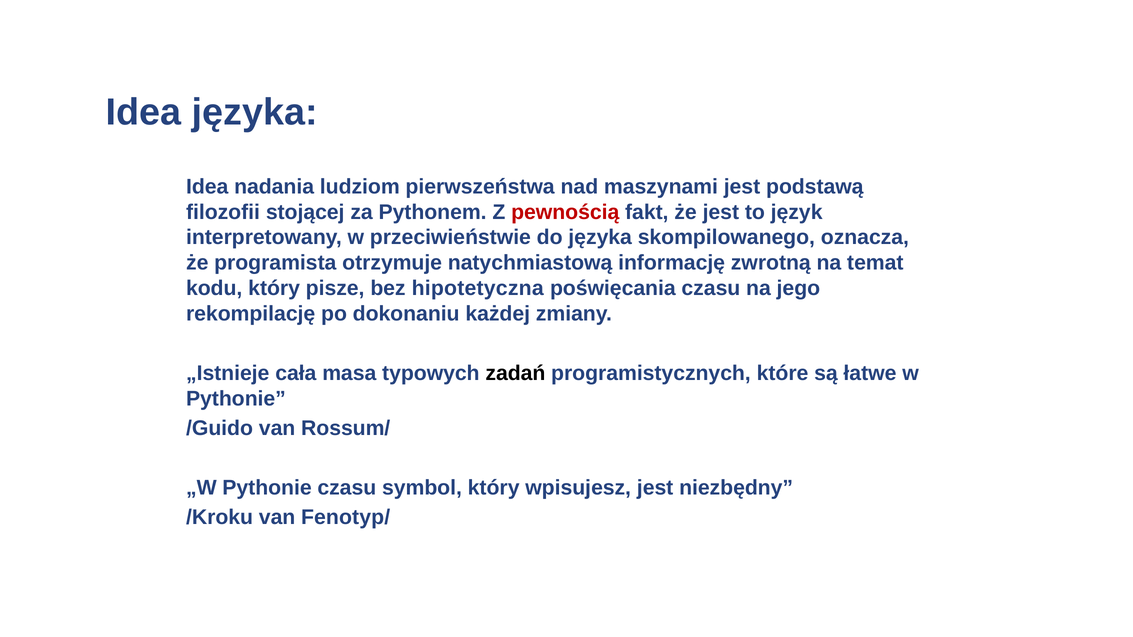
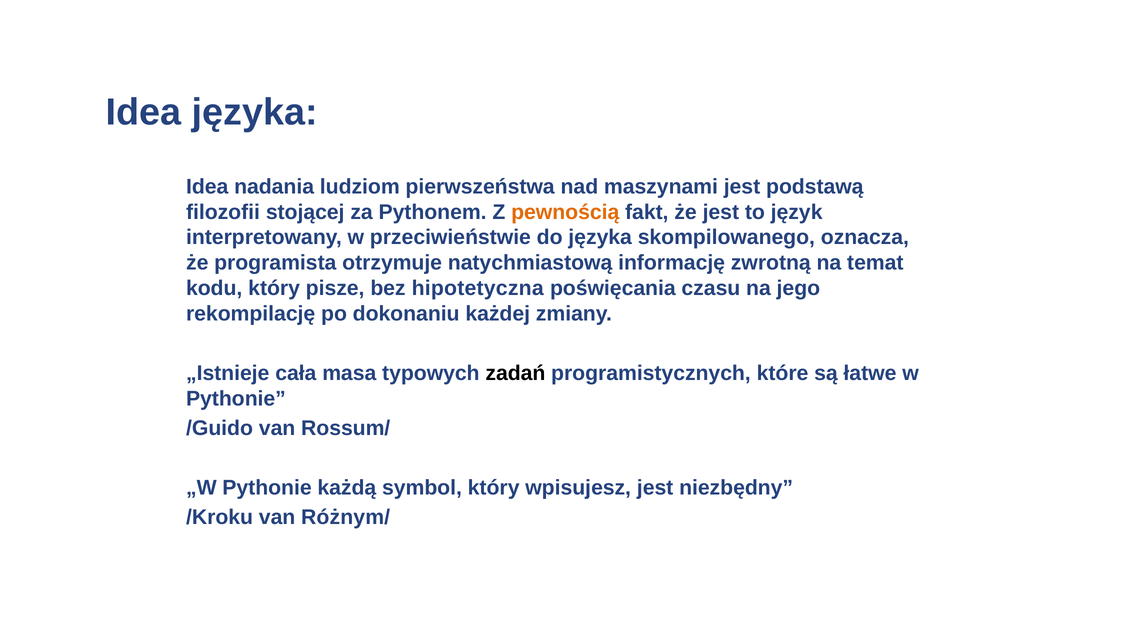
pewnością colour: red -> orange
Pythonie czasu: czasu -> każdą
Fenotyp/: Fenotyp/ -> Różnym/
